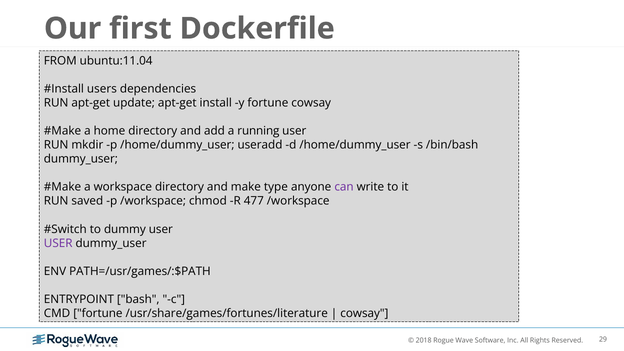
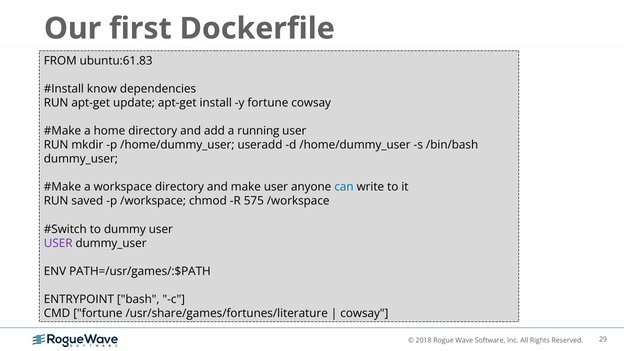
ubuntu:11.04: ubuntu:11.04 -> ubuntu:61.83
users: users -> know
make type: type -> user
can colour: purple -> blue
477: 477 -> 575
